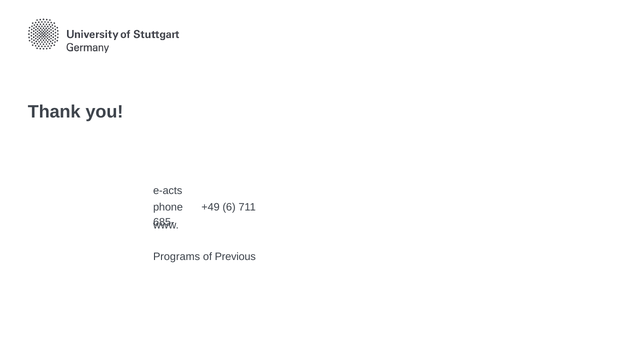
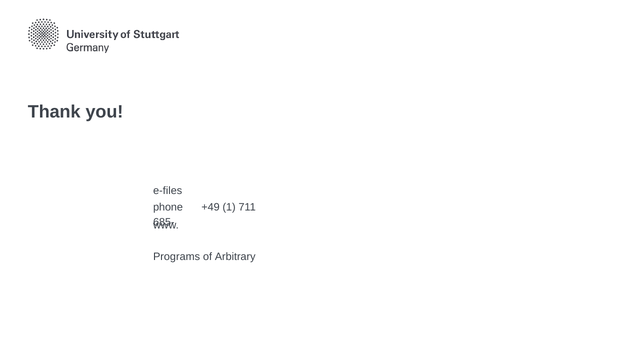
e-acts: e-acts -> e-files
6: 6 -> 1
Previous: Previous -> Arbitrary
